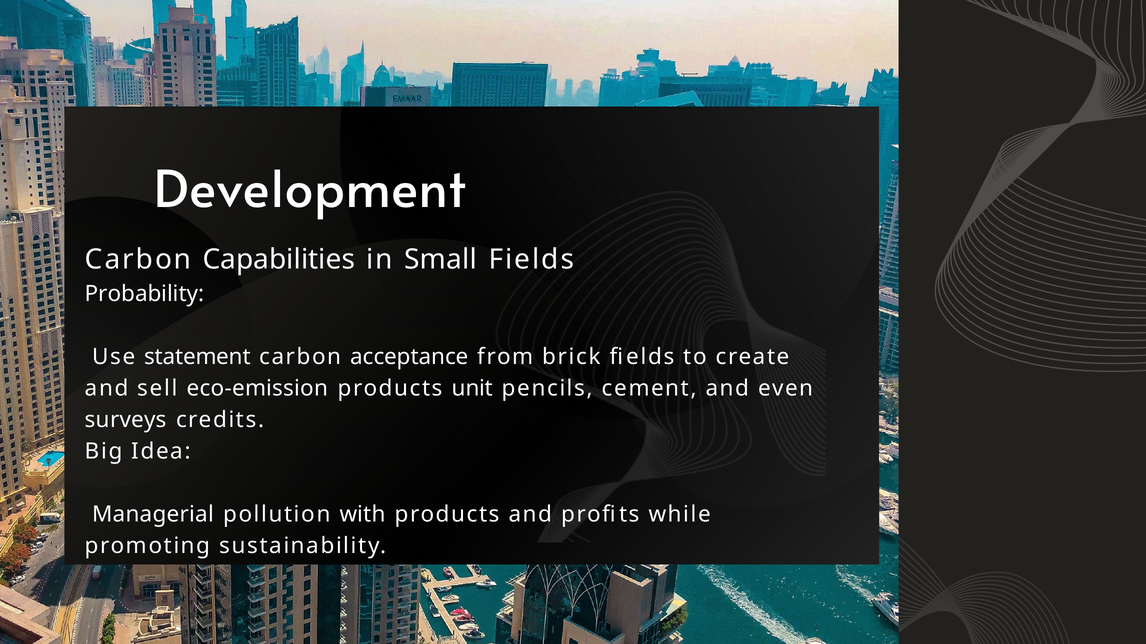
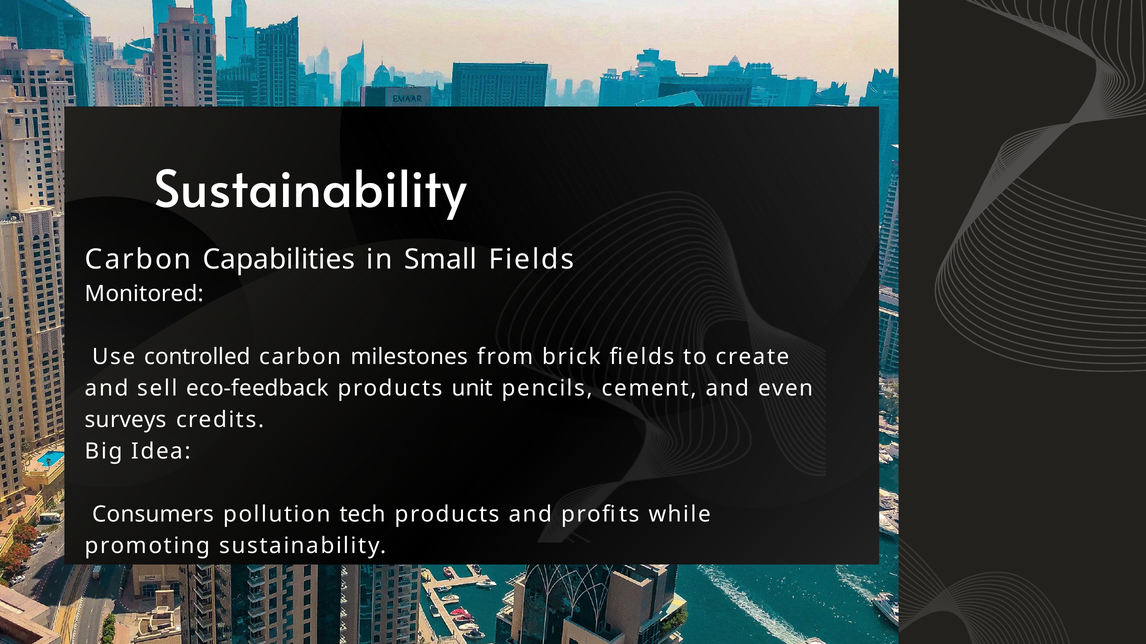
Development at (310, 191): Development -> Sustainability
Probability: Probability -> Monitored
statement: statement -> controlled
acceptance: acceptance -> milestones
eco-emission: eco-emission -> eco-feedback
Managerial: Managerial -> Consumers
with: with -> tech
